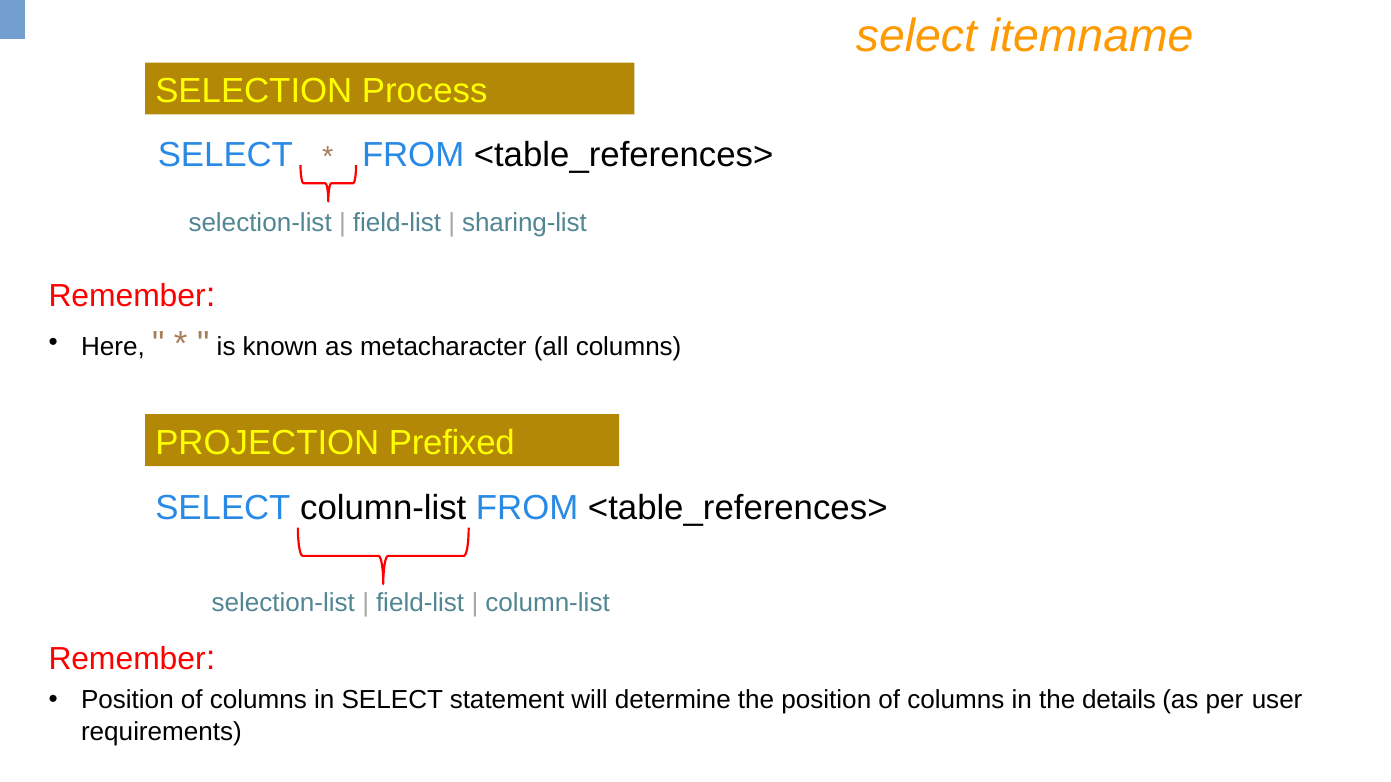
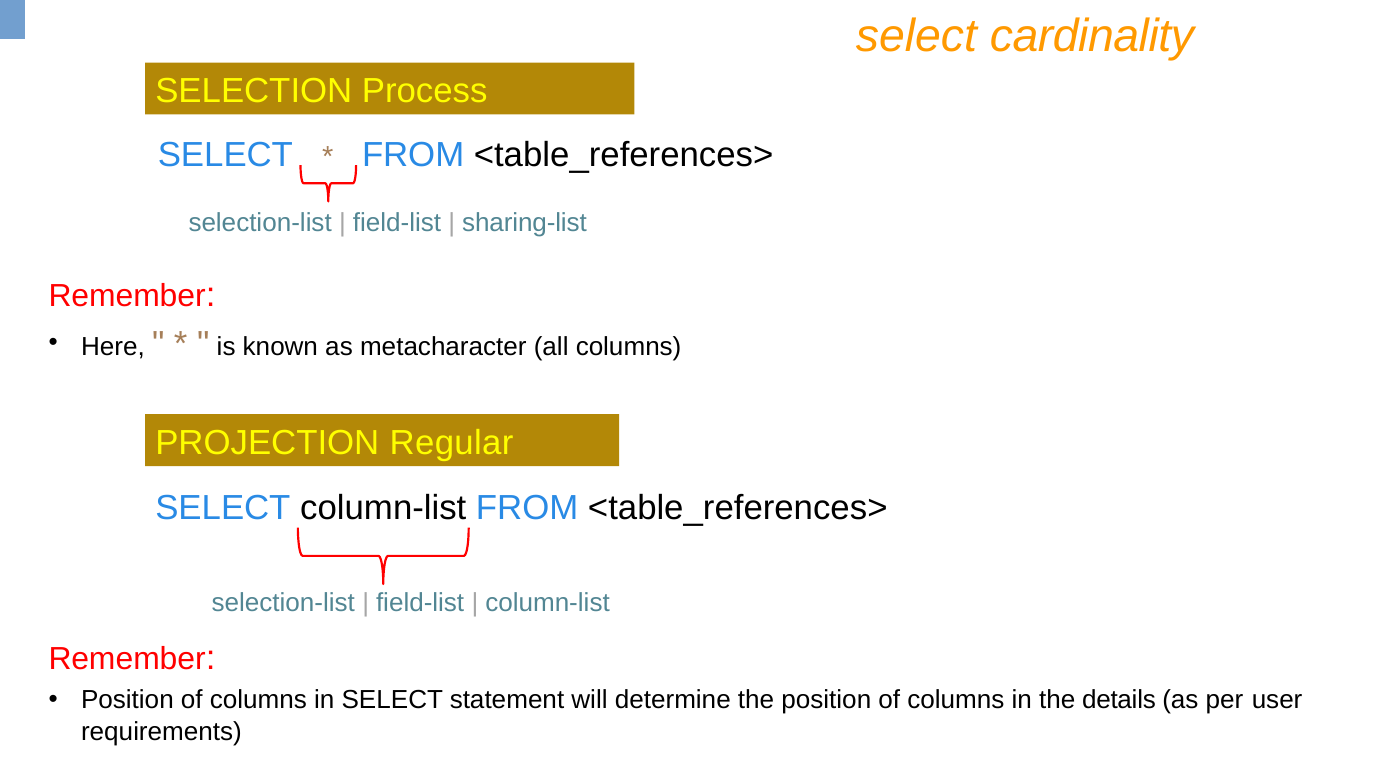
itemname: itemname -> cardinality
Prefixed: Prefixed -> Regular
